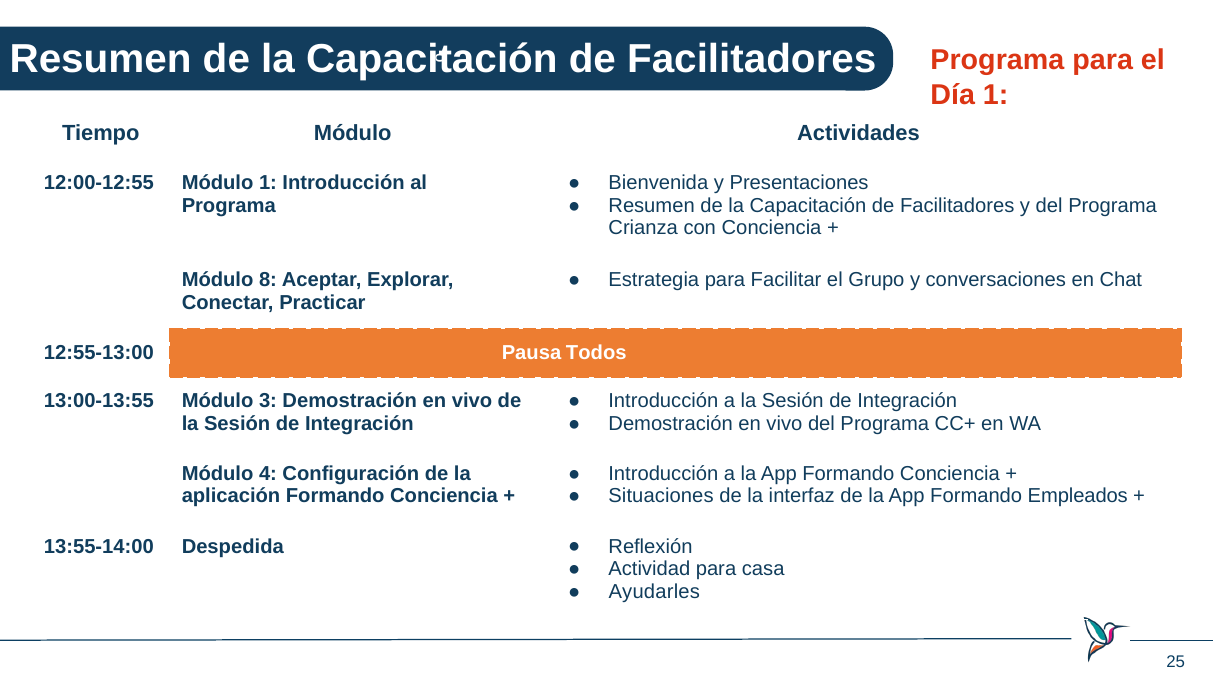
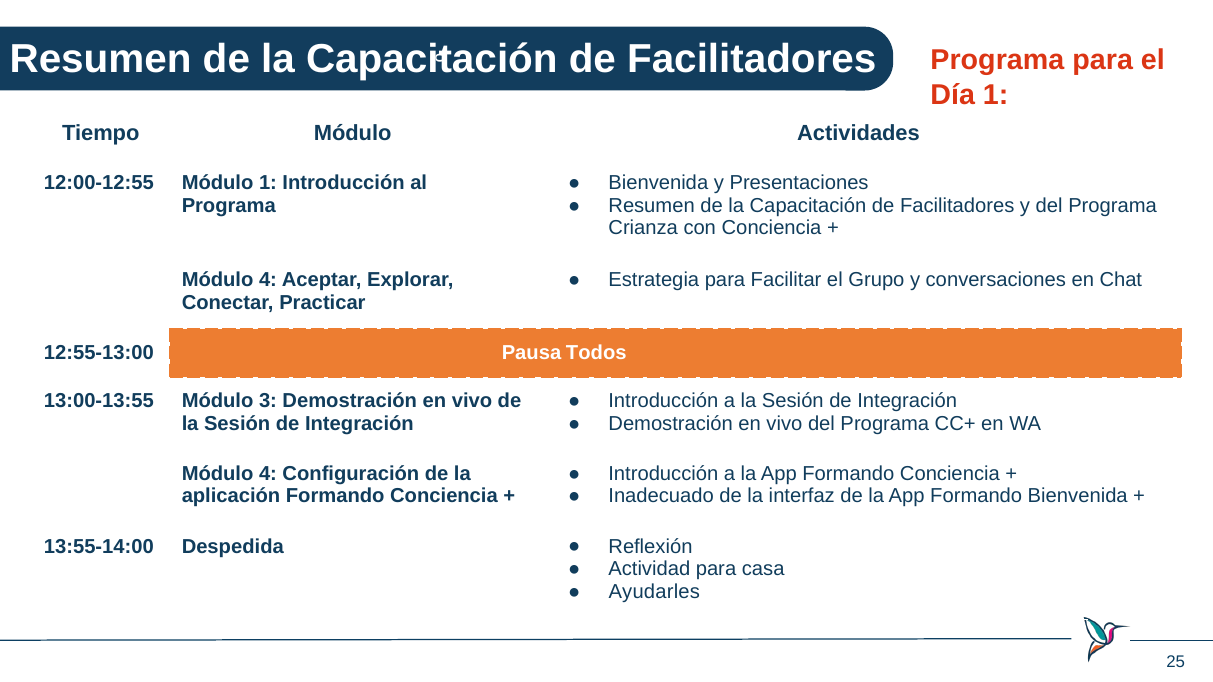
8 at (268, 280): 8 -> 4
Situaciones: Situaciones -> Inadecuado
Formando Empleados: Empleados -> Bienvenida
